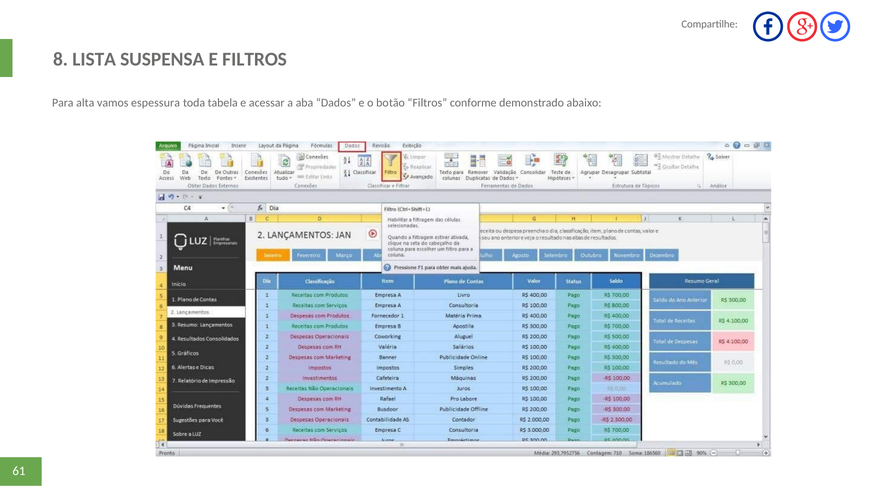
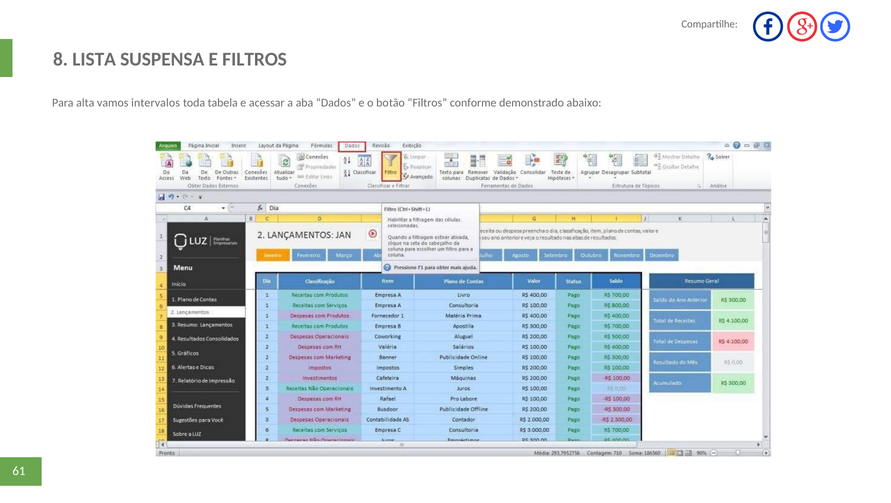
espessura: espessura -> intervalos
